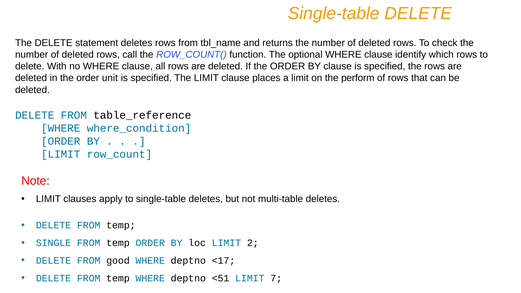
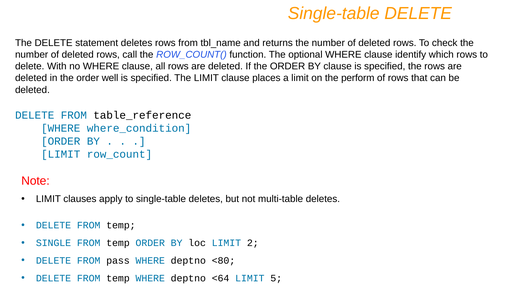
unit: unit -> well
good: good -> pass
<17: <17 -> <80
<51: <51 -> <64
7: 7 -> 5
